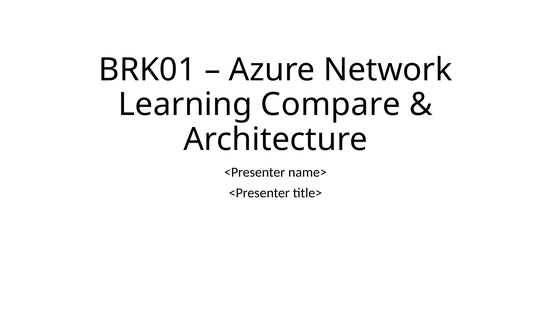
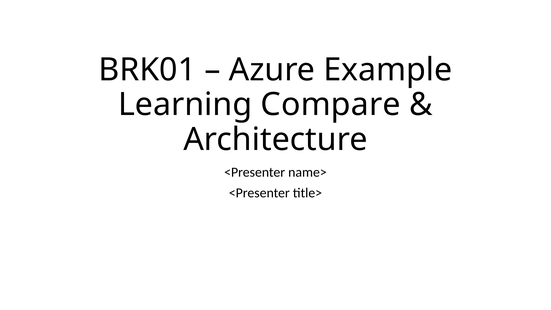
Network: Network -> Example
